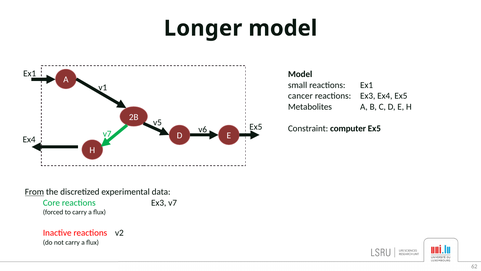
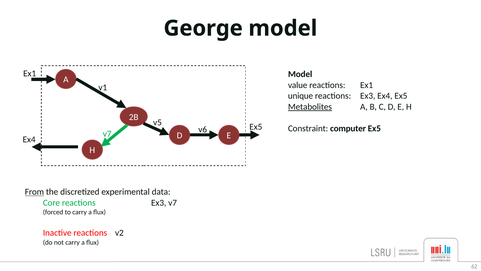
Longer: Longer -> George
small: small -> value
cancer: cancer -> unique
Metabolites underline: none -> present
